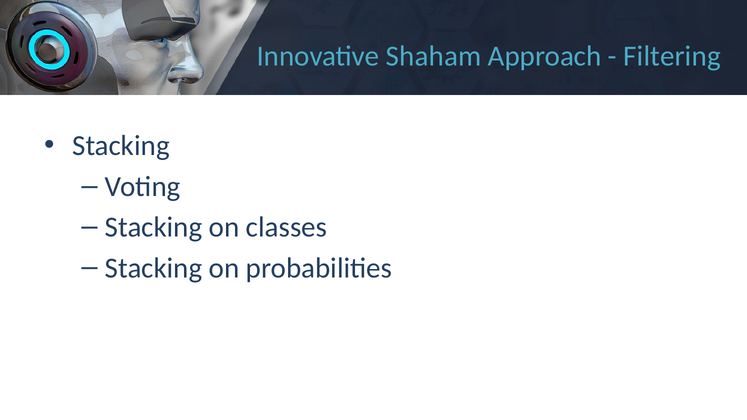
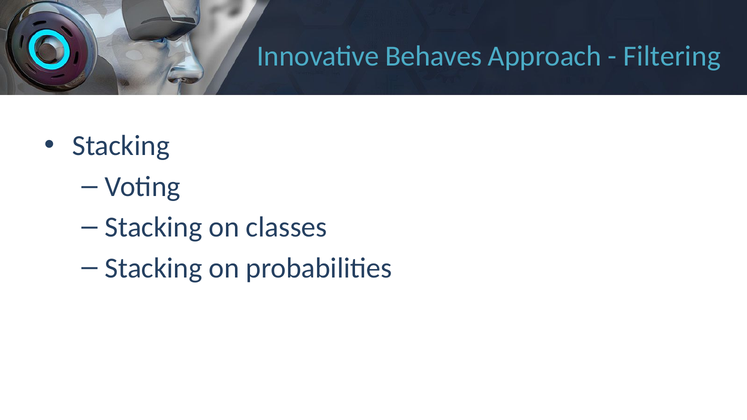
Shaham: Shaham -> Behaves
